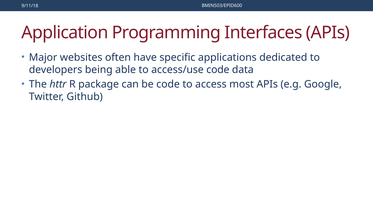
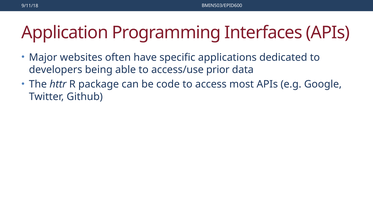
access/use code: code -> prior
